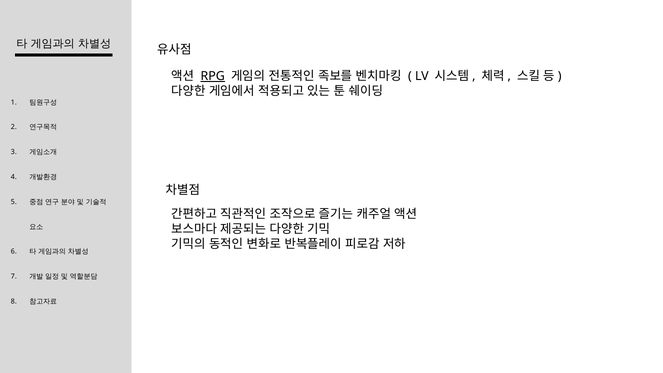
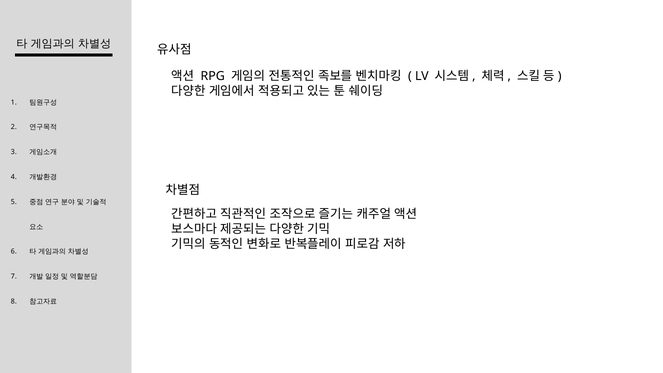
RPG underline: present -> none
